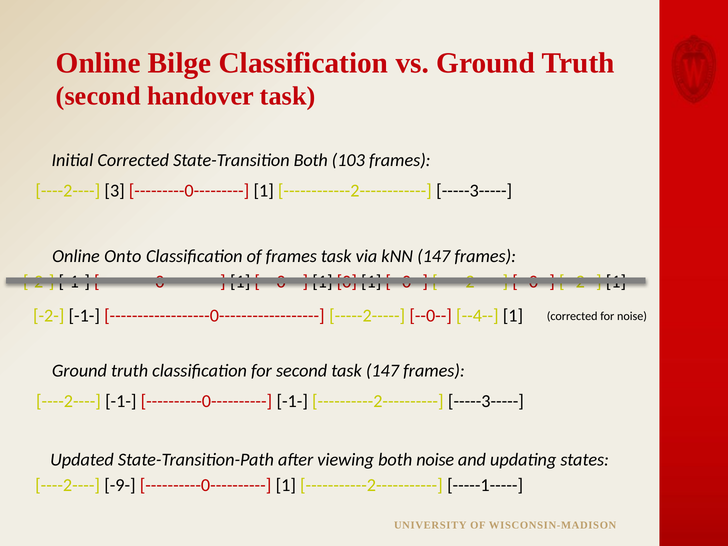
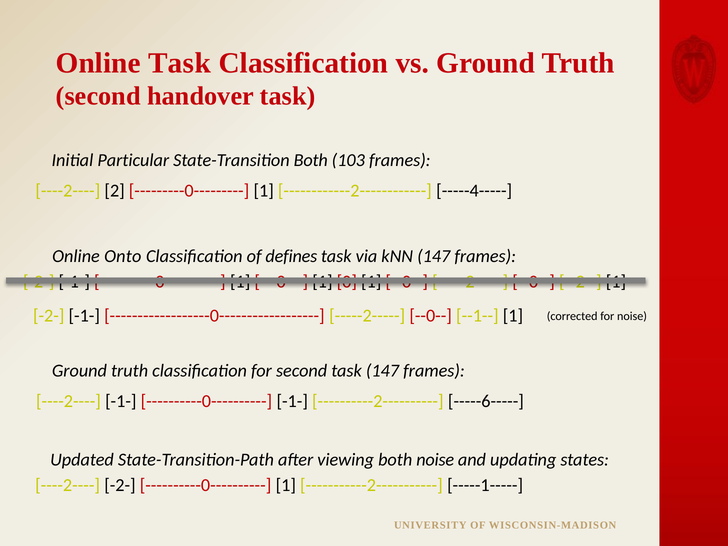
Online Bilge: Bilge -> Task
Initial Corrected: Corrected -> Particular
3: 3 -> 2
------------2------------ -----3-----: -----3----- -> -----4-----
of frames: frames -> defines
--4--: --4-- -> --1--
----------2---------- -----3-----: -----3----- -> -----6-----
----2---- -9-: -9- -> -2-
